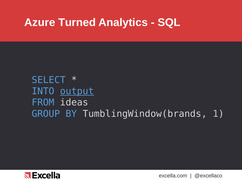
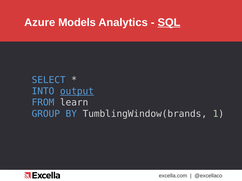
Turned: Turned -> Models
SQL underline: none -> present
ideas: ideas -> learn
